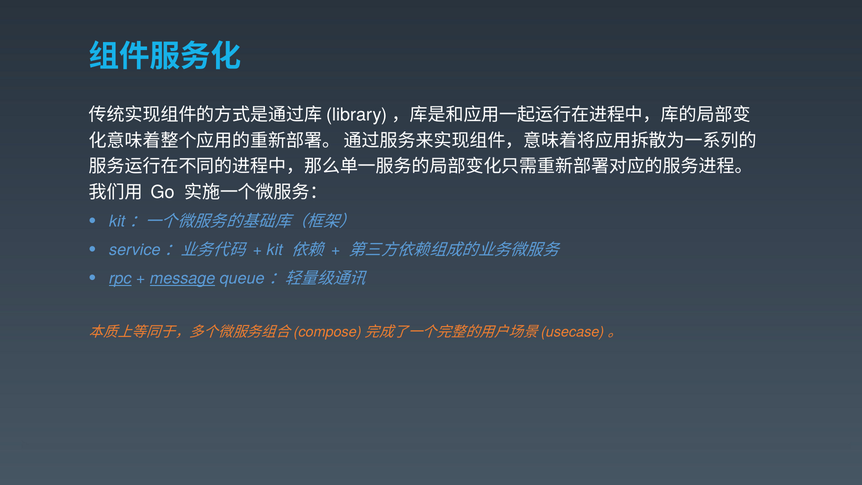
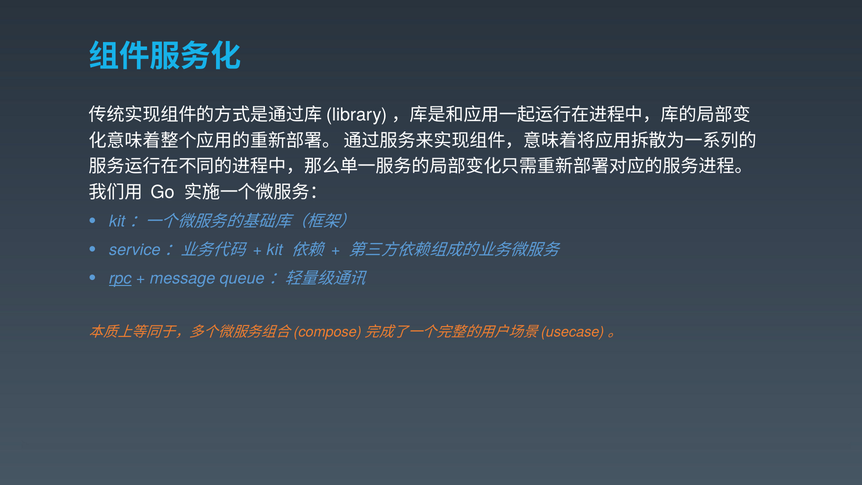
message underline: present -> none
